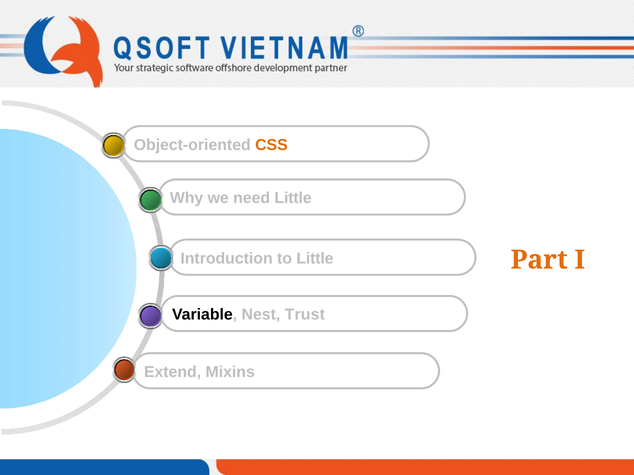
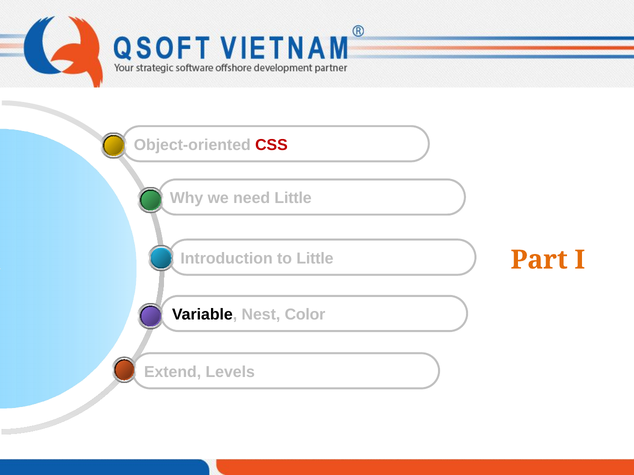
CSS colour: orange -> red
Trust: Trust -> Color
Mixins: Mixins -> Levels
